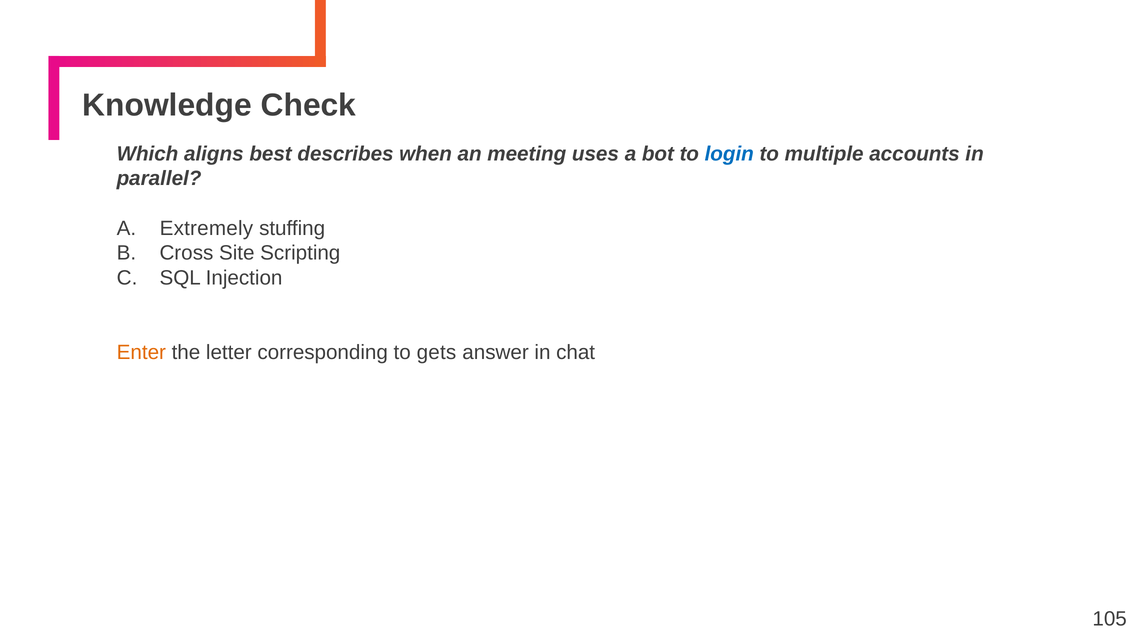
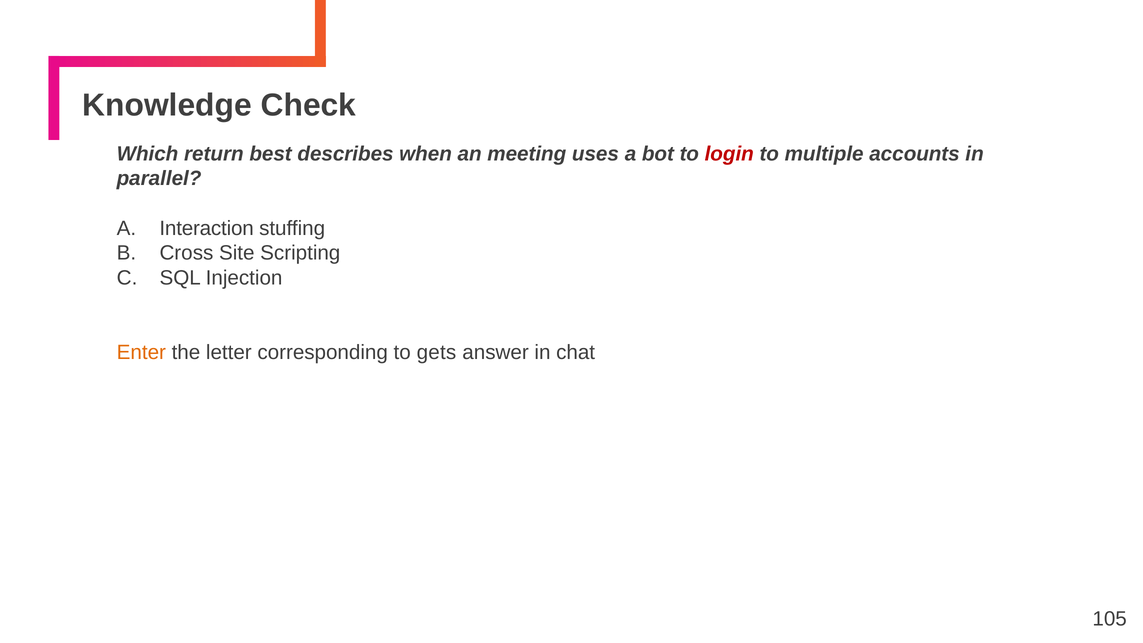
aligns: aligns -> return
login colour: blue -> red
Extremely: Extremely -> Interaction
